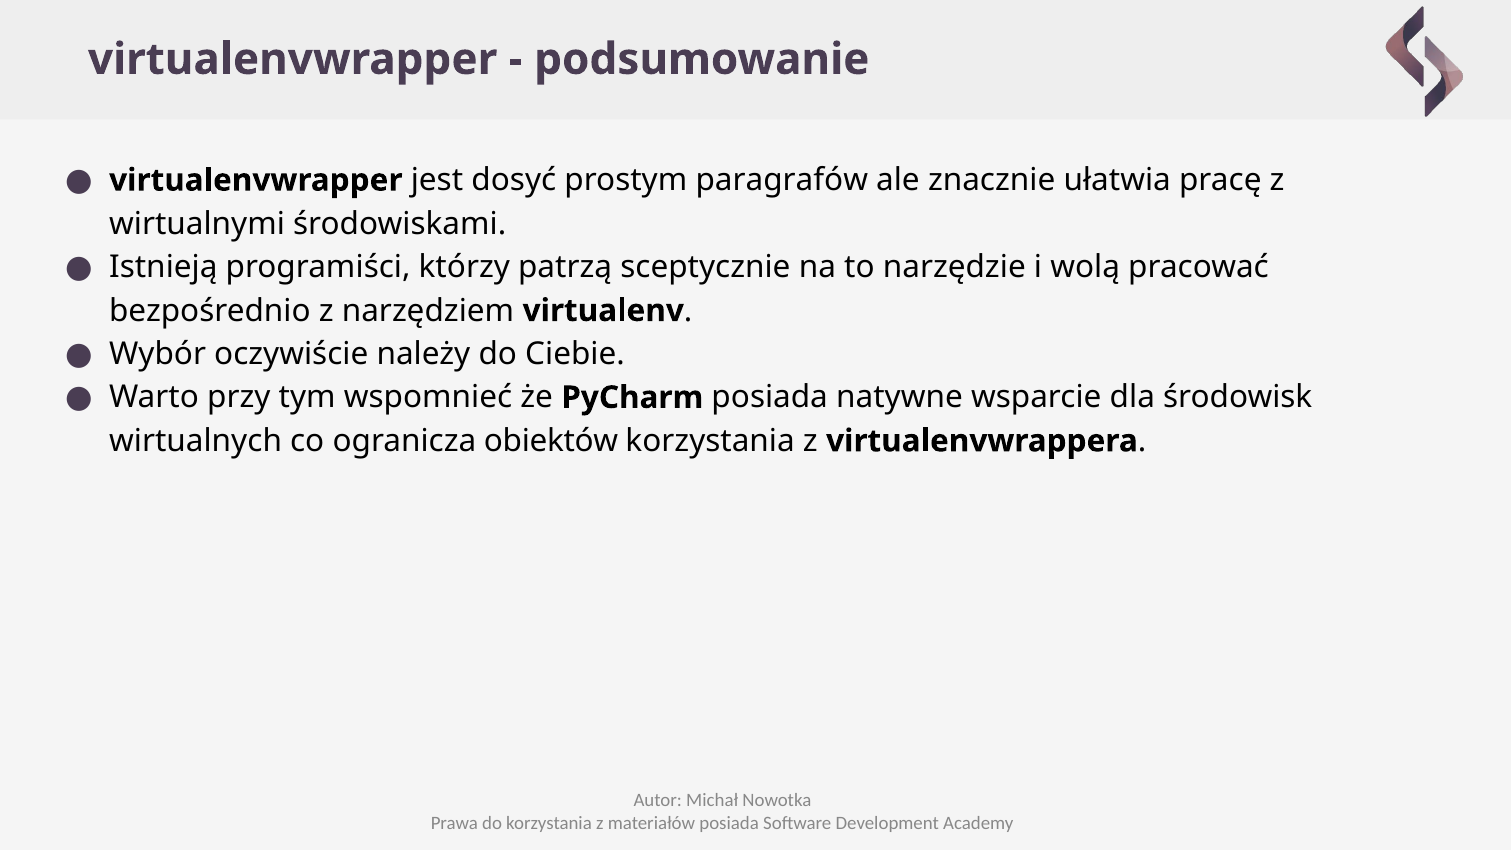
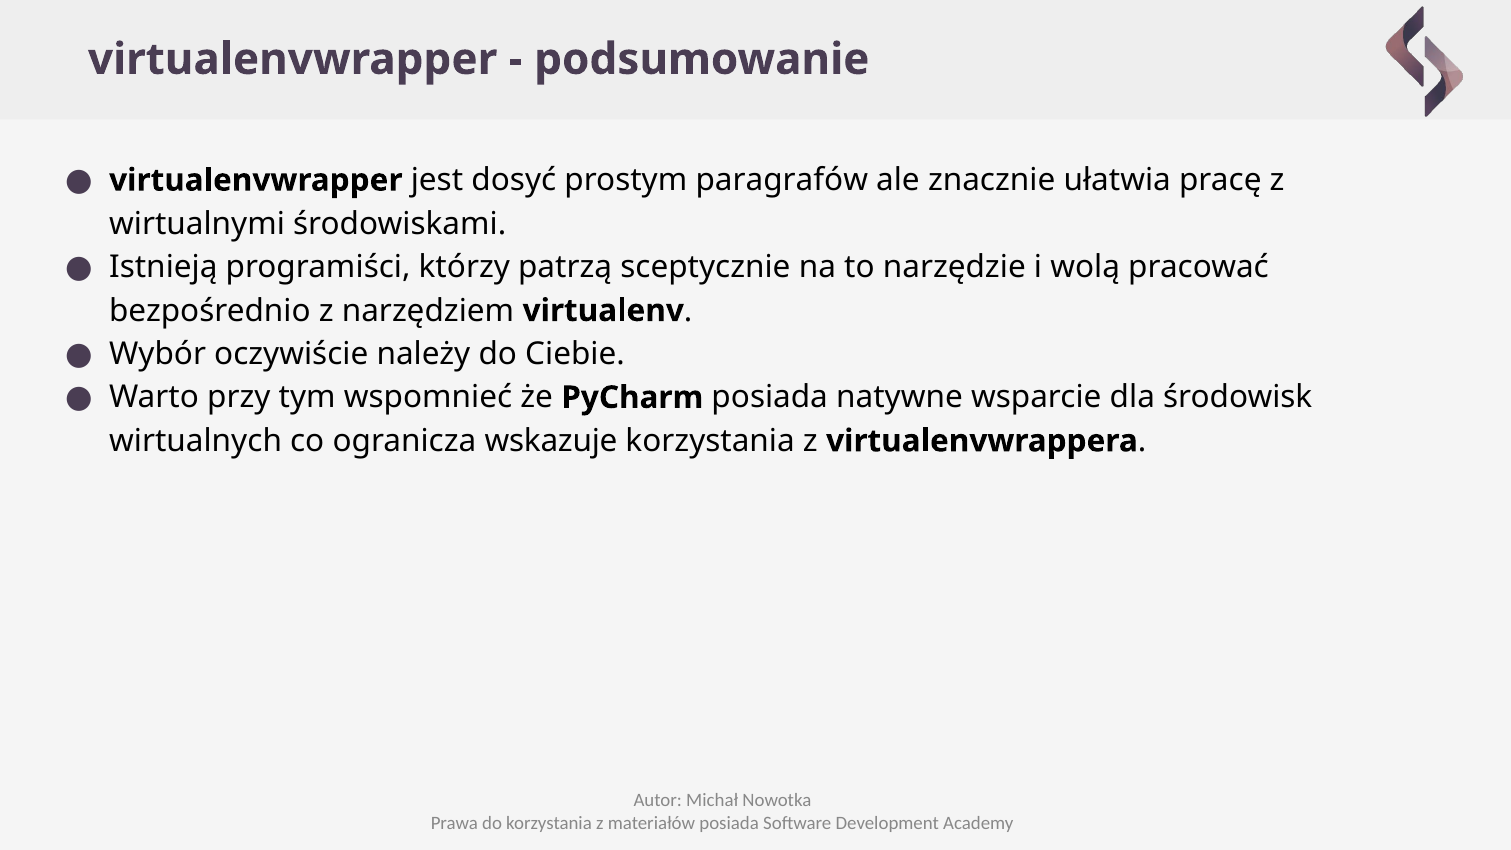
obiektów: obiektów -> wskazuje
